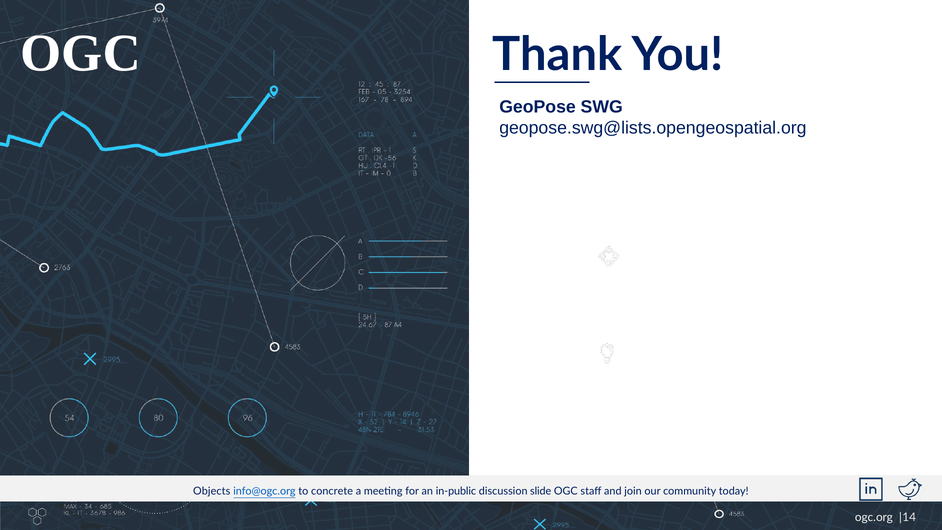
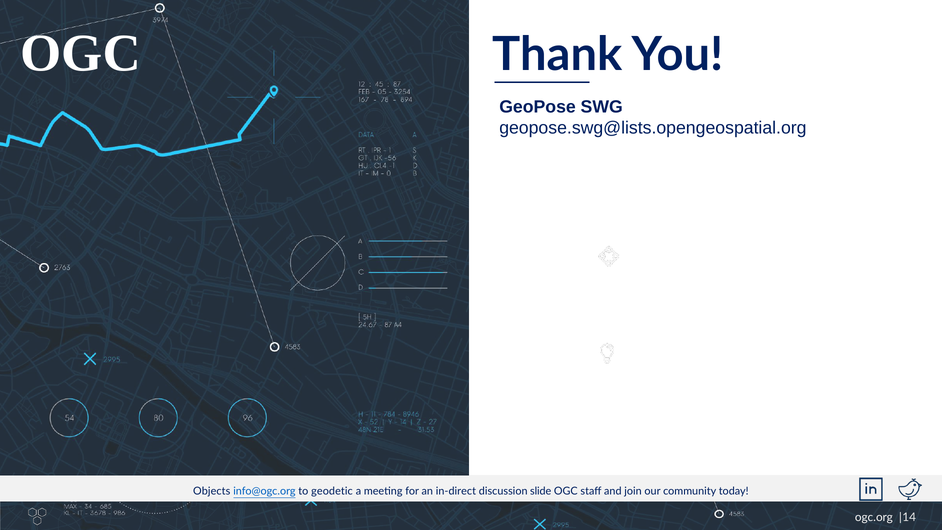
concrete: concrete -> geodetic
in-public: in-public -> in-direct
